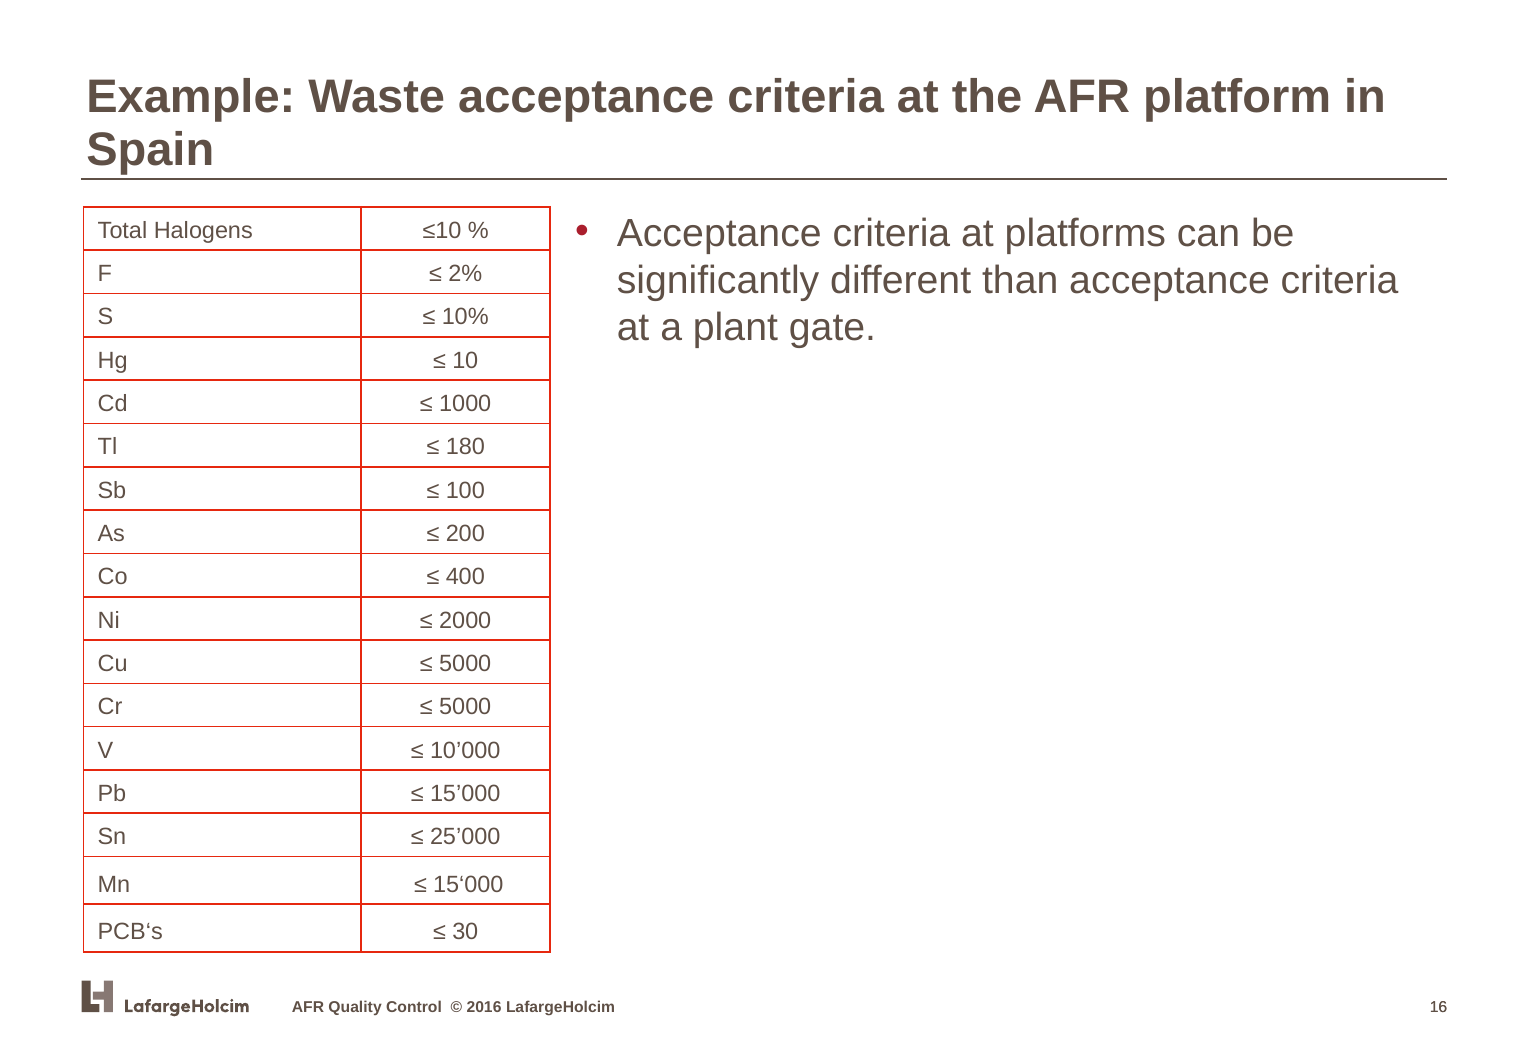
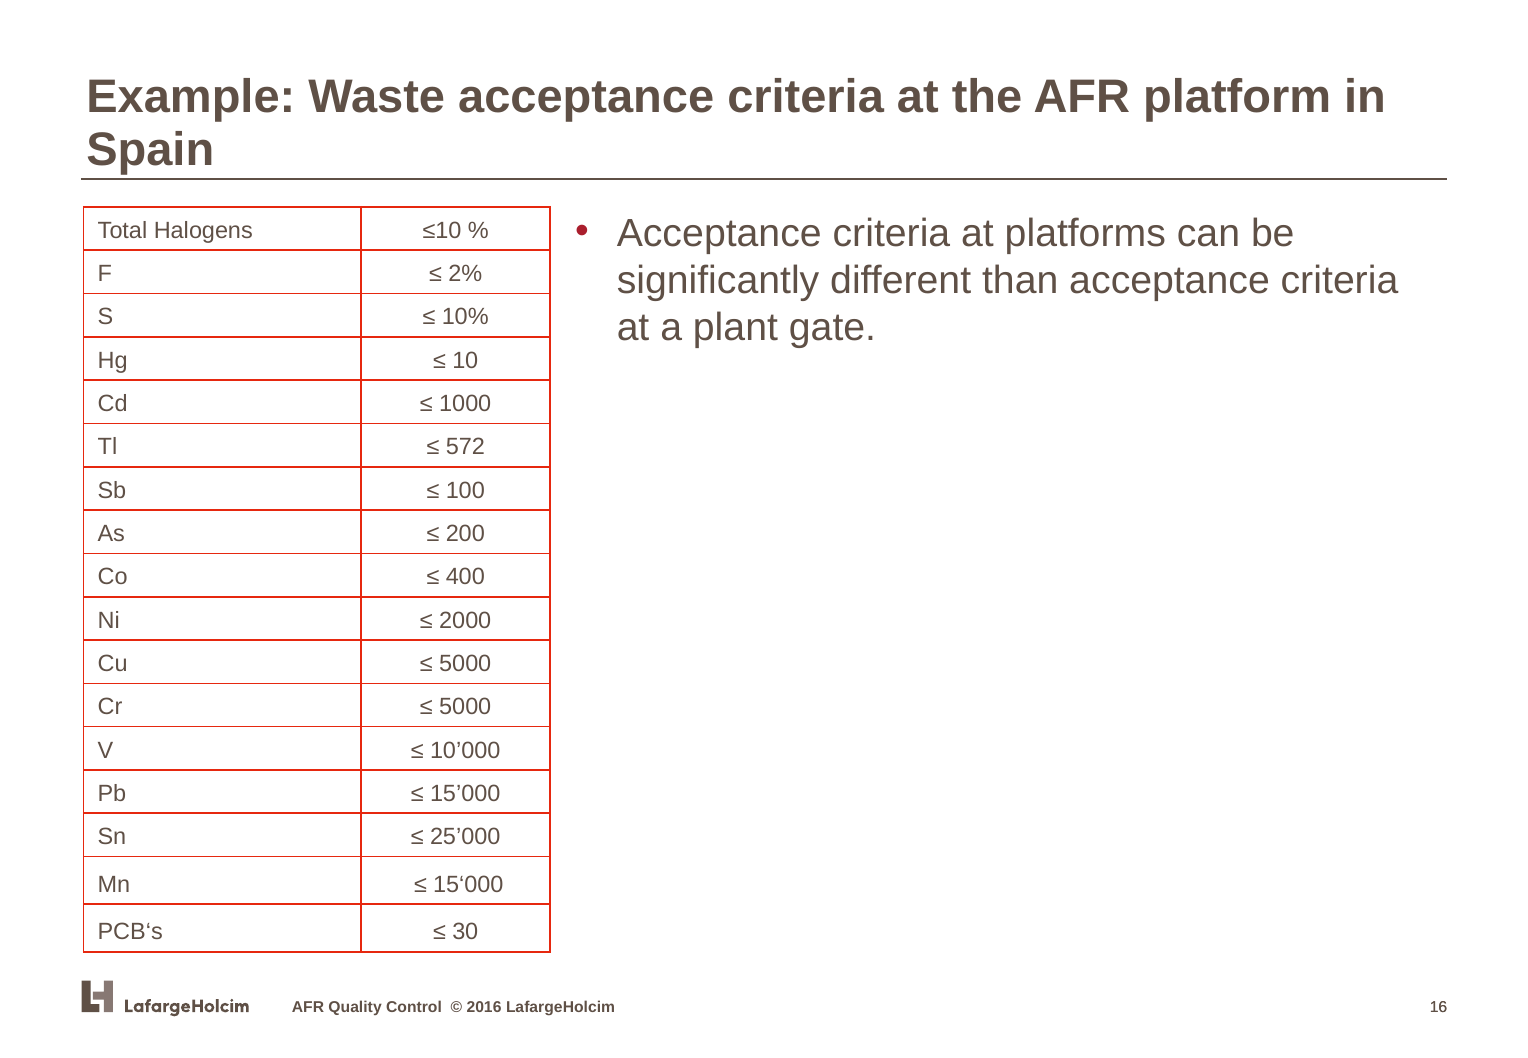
180: 180 -> 572
